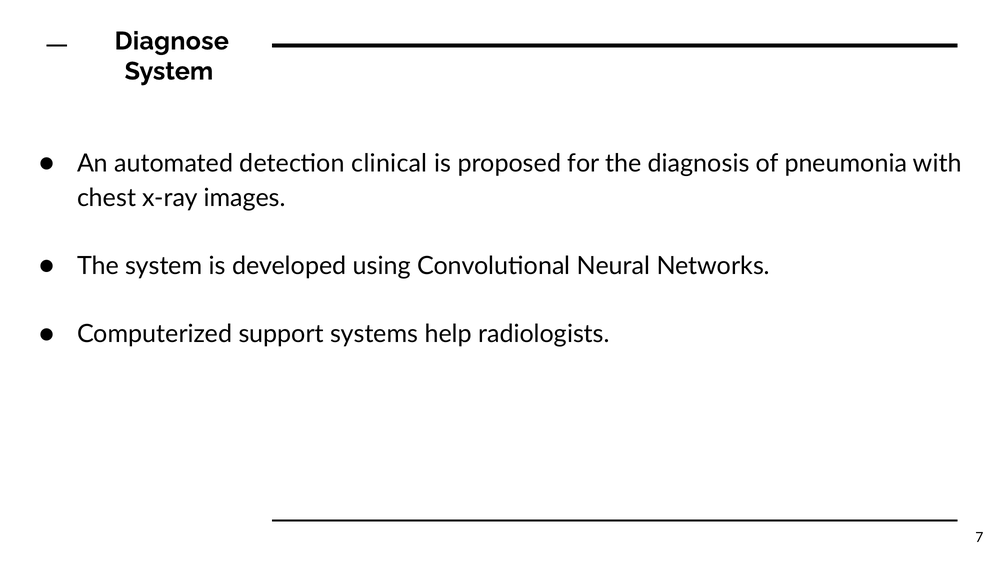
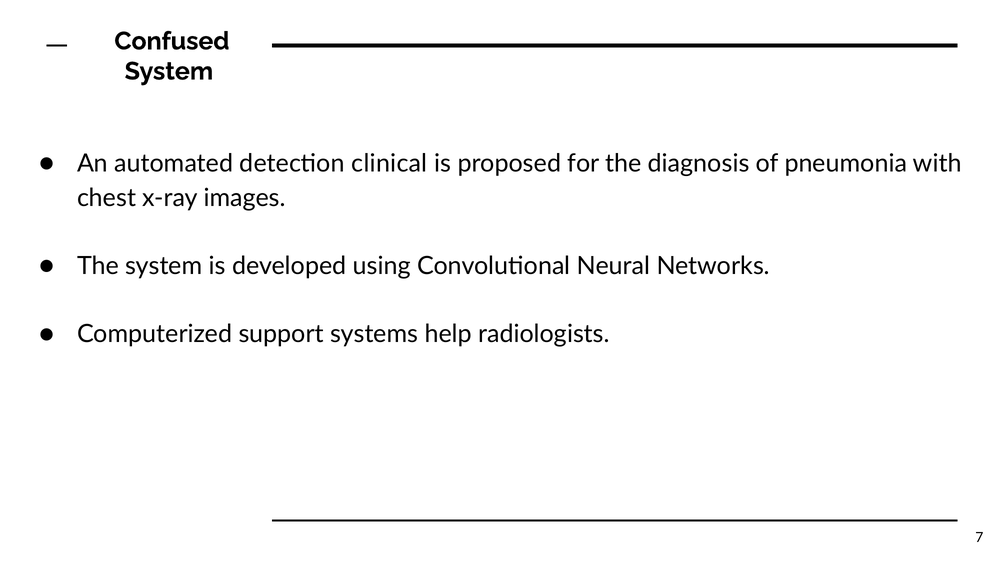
Diagnose: Diagnose -> Confused
